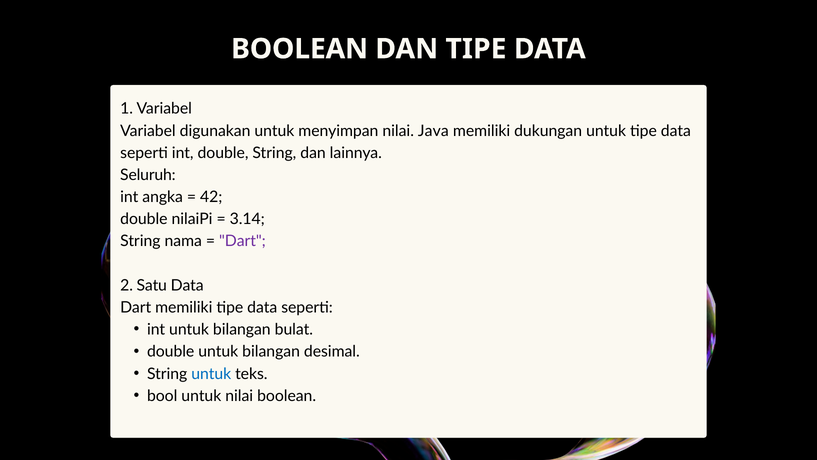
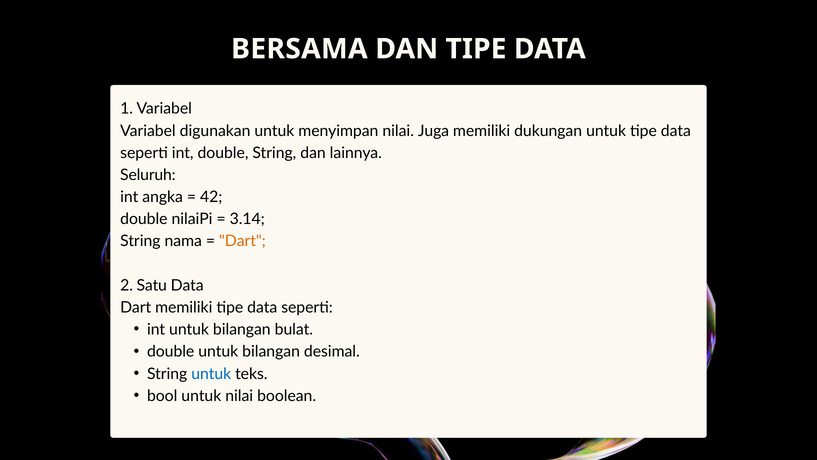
BOOLEAN at (300, 49): BOOLEAN -> BERSAMA
Java: Java -> Juga
Dart at (242, 241) colour: purple -> orange
